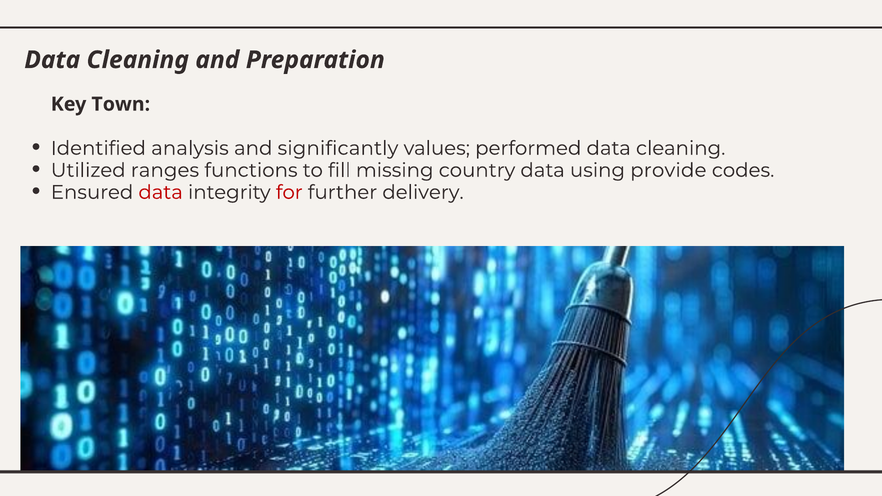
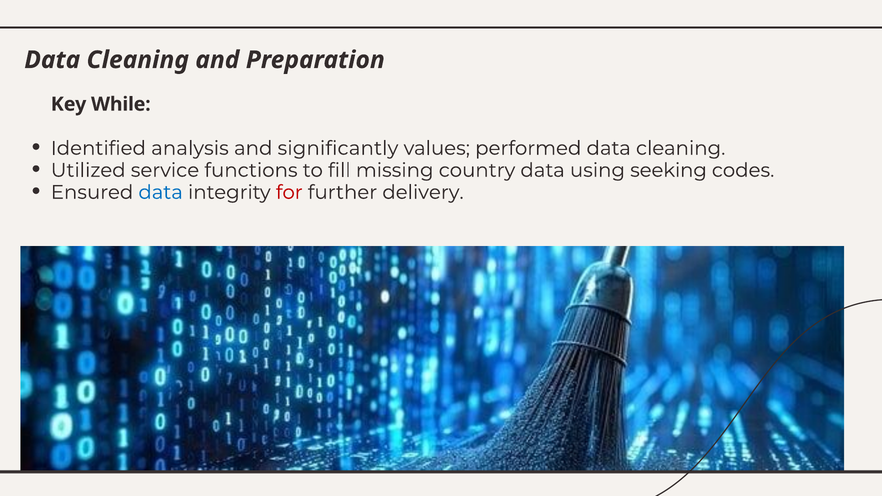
Town: Town -> While
ranges: ranges -> service
provide: provide -> seeking
data at (161, 192) colour: red -> blue
